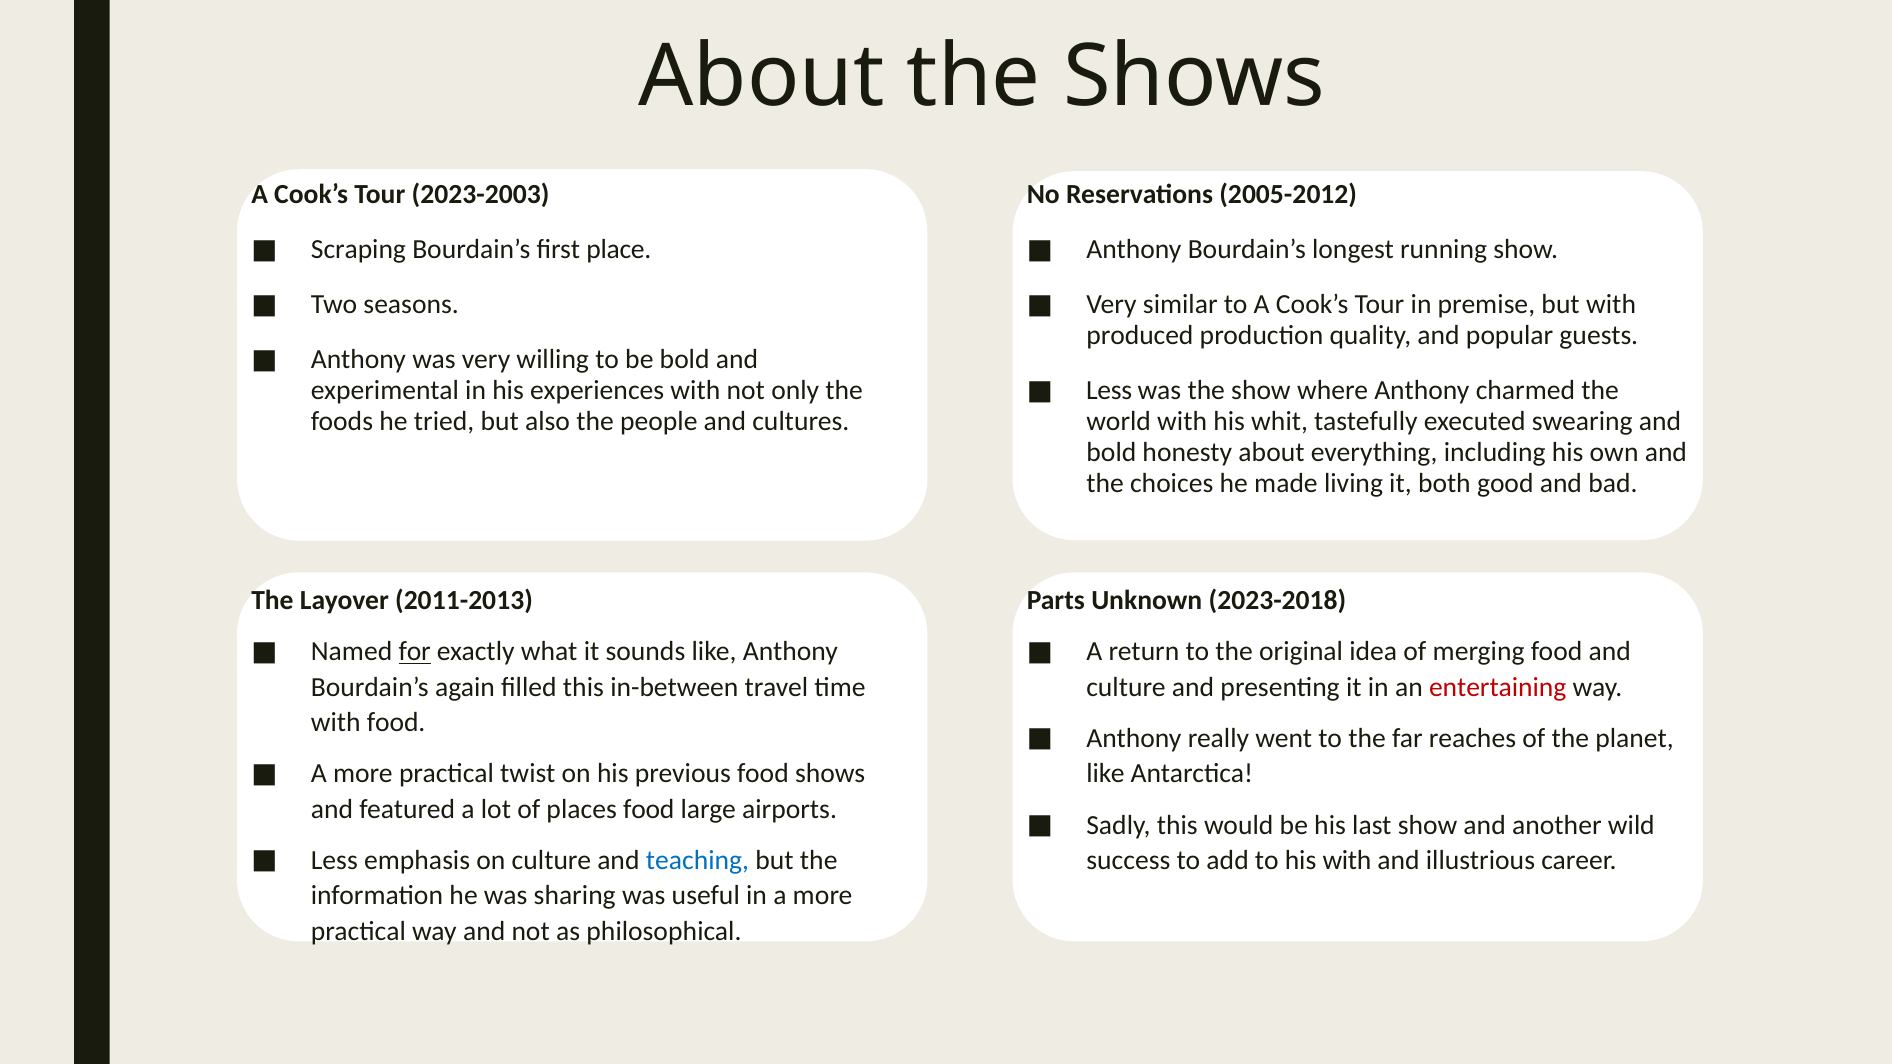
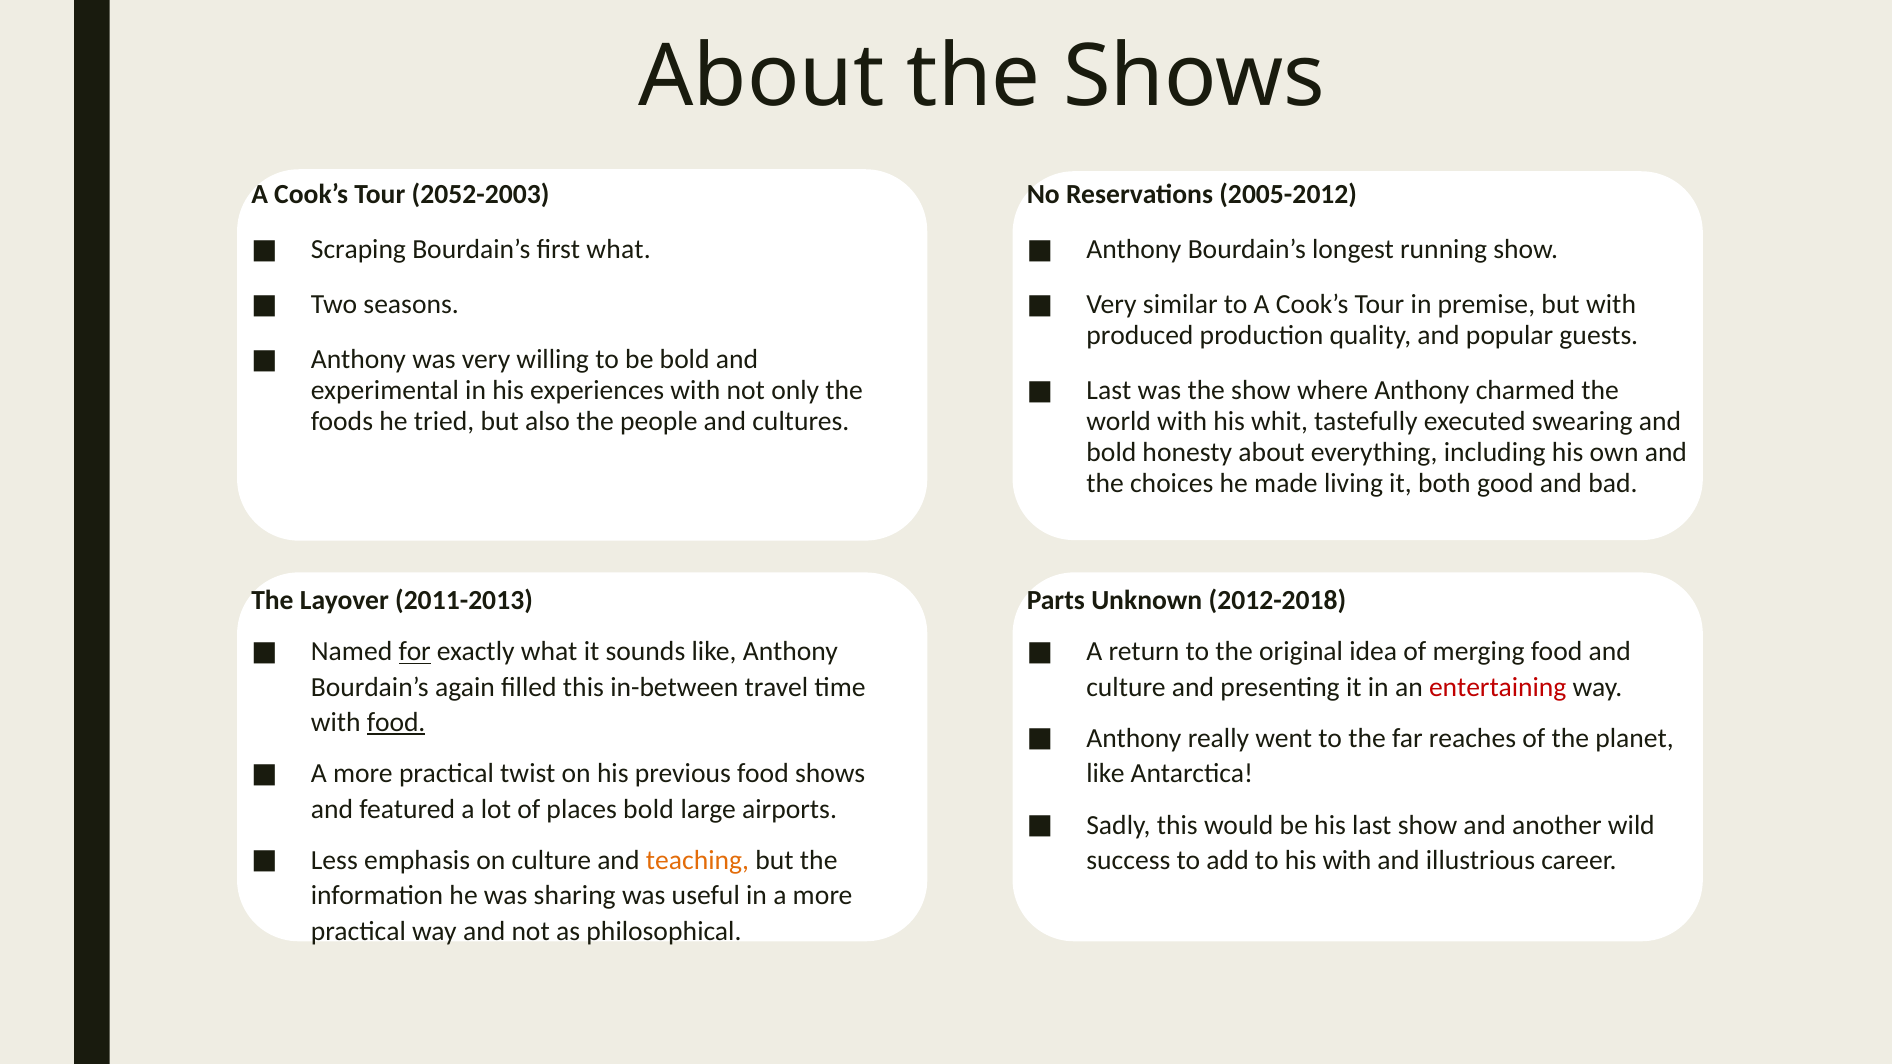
2023-2003: 2023-2003 -> 2052-2003
first place: place -> what
Less at (1109, 390): Less -> Last
2023-2018: 2023-2018 -> 2012-2018
food at (396, 723) underline: none -> present
places food: food -> bold
teaching colour: blue -> orange
